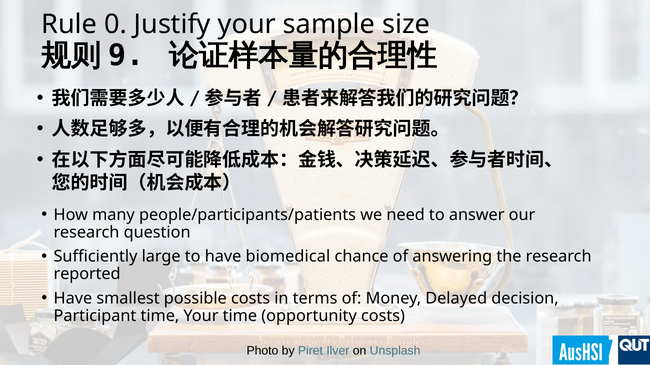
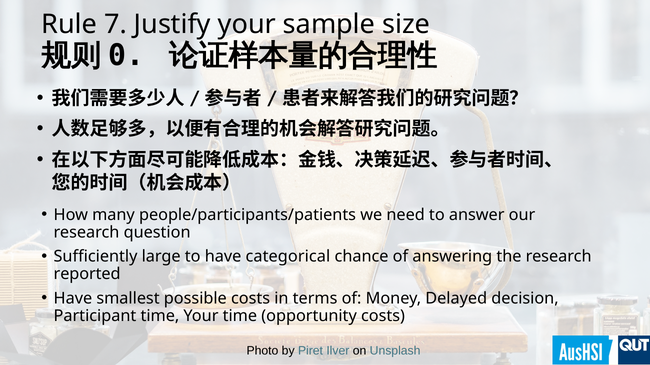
0: 0 -> 7
9: 9 -> 0
biomedical: biomedical -> categorical
